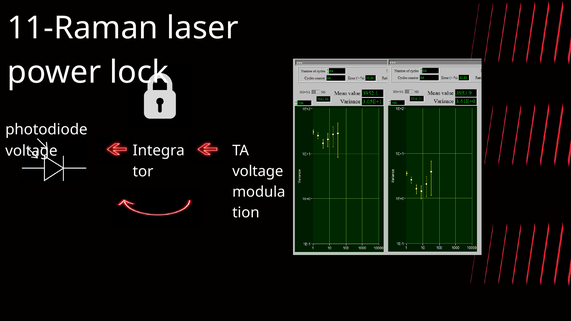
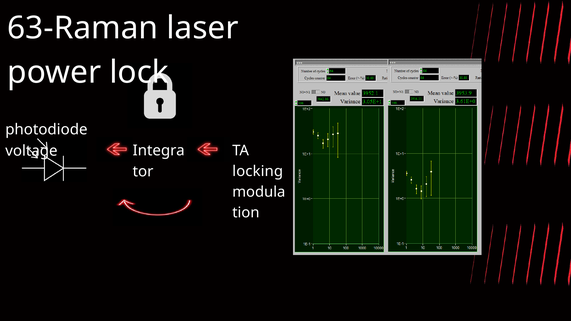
11-Raman: 11-Raman -> 63-Raman
voltage at (258, 172): voltage -> locking
